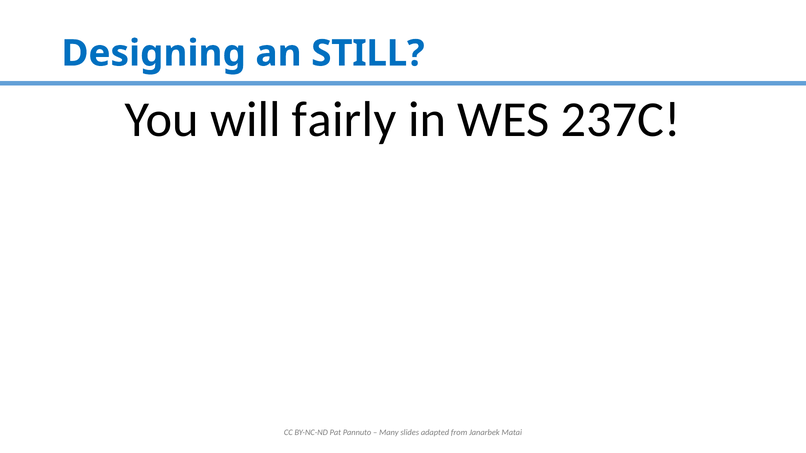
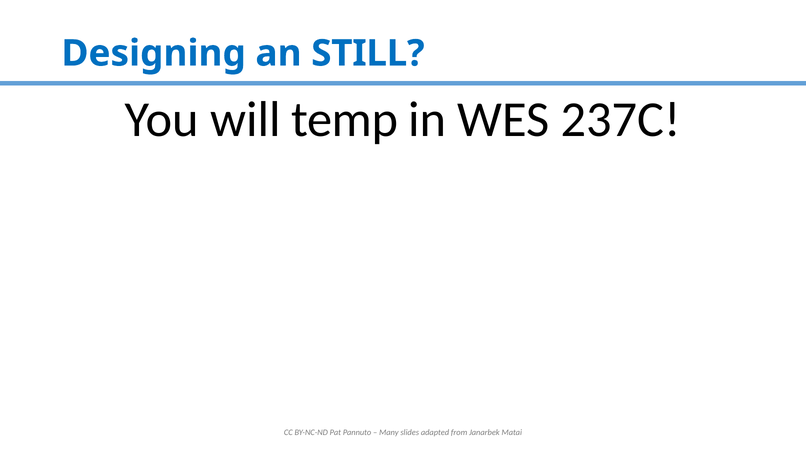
fairly: fairly -> temp
